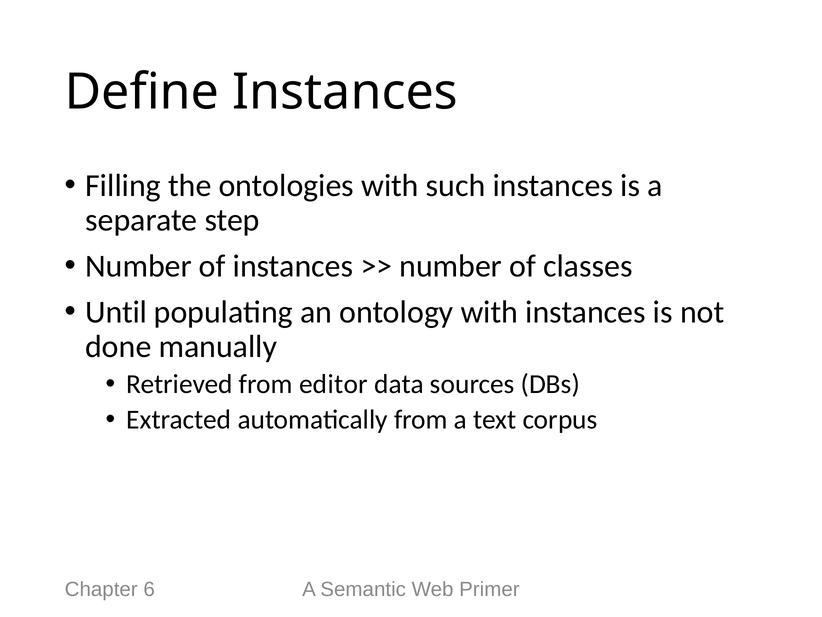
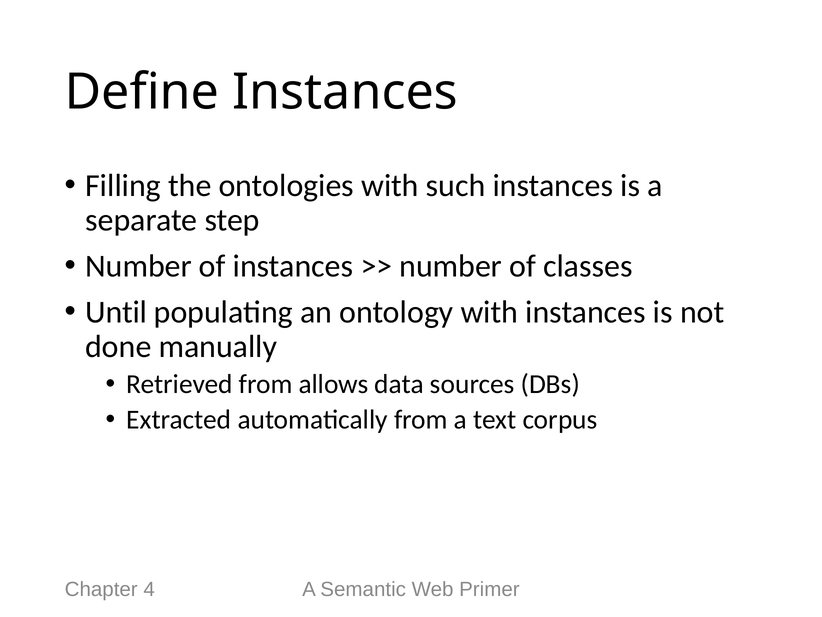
editor: editor -> allows
6: 6 -> 4
